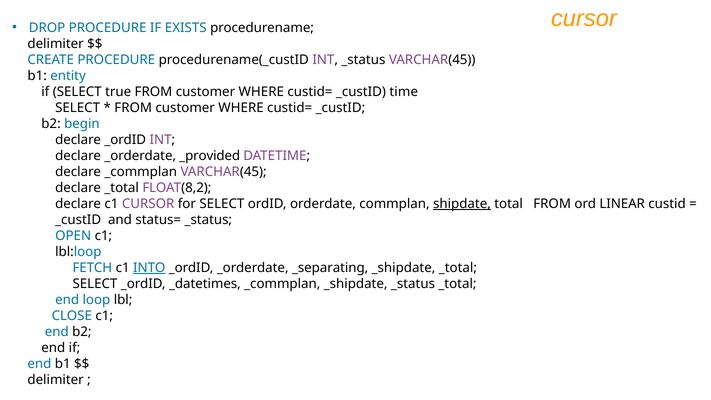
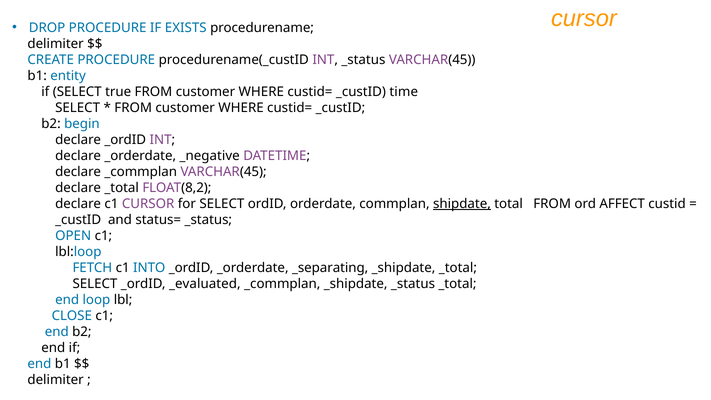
_provided: _provided -> _negative
LINEAR: LINEAR -> AFFECT
INTO underline: present -> none
_datetimes: _datetimes -> _evaluated
